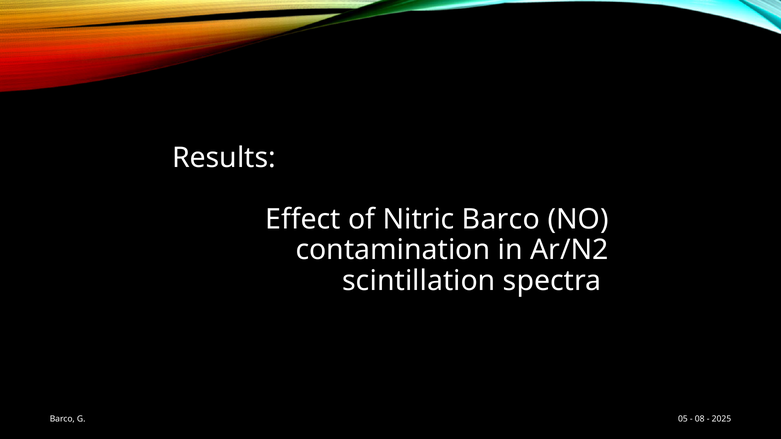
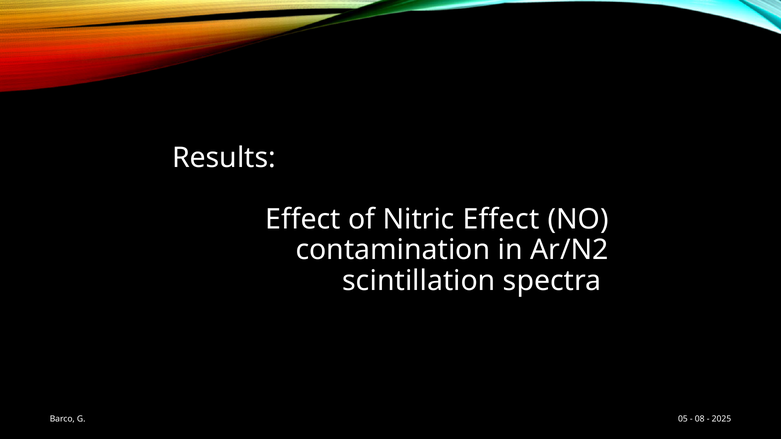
Nitric Barco: Barco -> Effect
